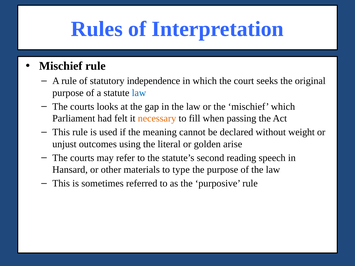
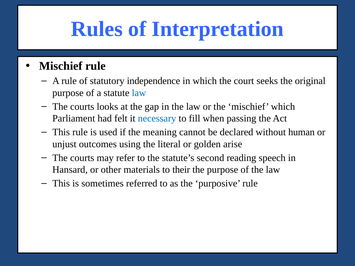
necessary colour: orange -> blue
weight: weight -> human
type: type -> their
